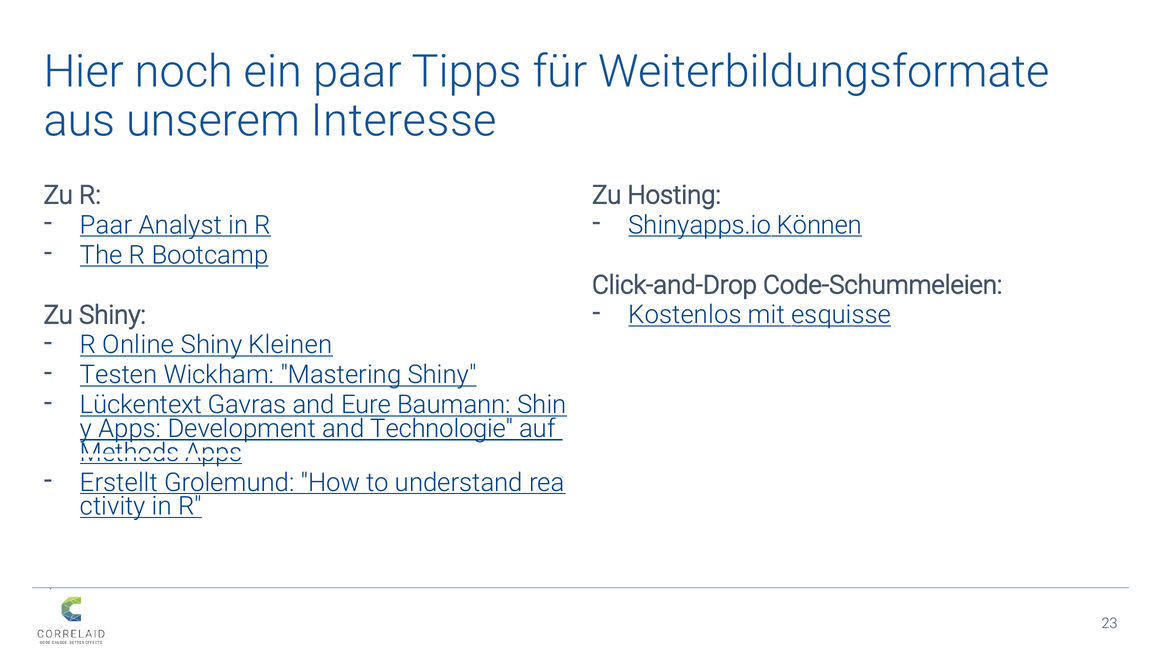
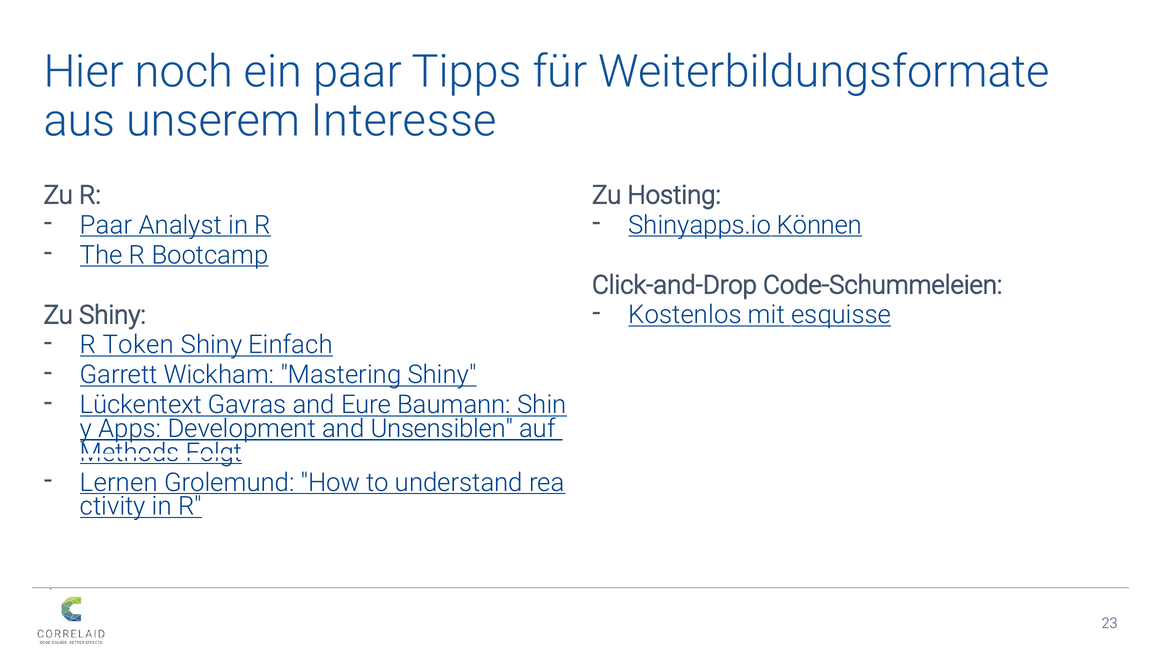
Online: Online -> Token
Kleinen: Kleinen -> Einfach
Testen: Testen -> Garrett
Technologie: Technologie -> Unsensiblen
Methods Apps: Apps -> Folgt
Erstellt: Erstellt -> Lernen
